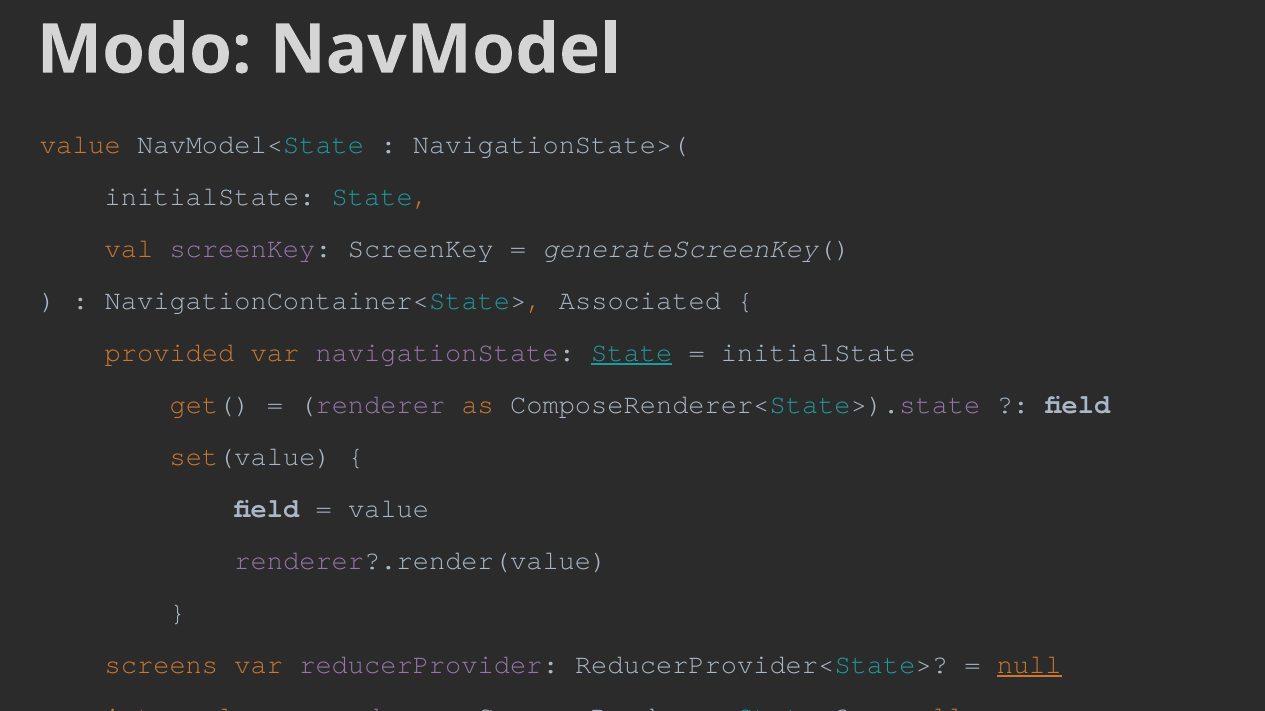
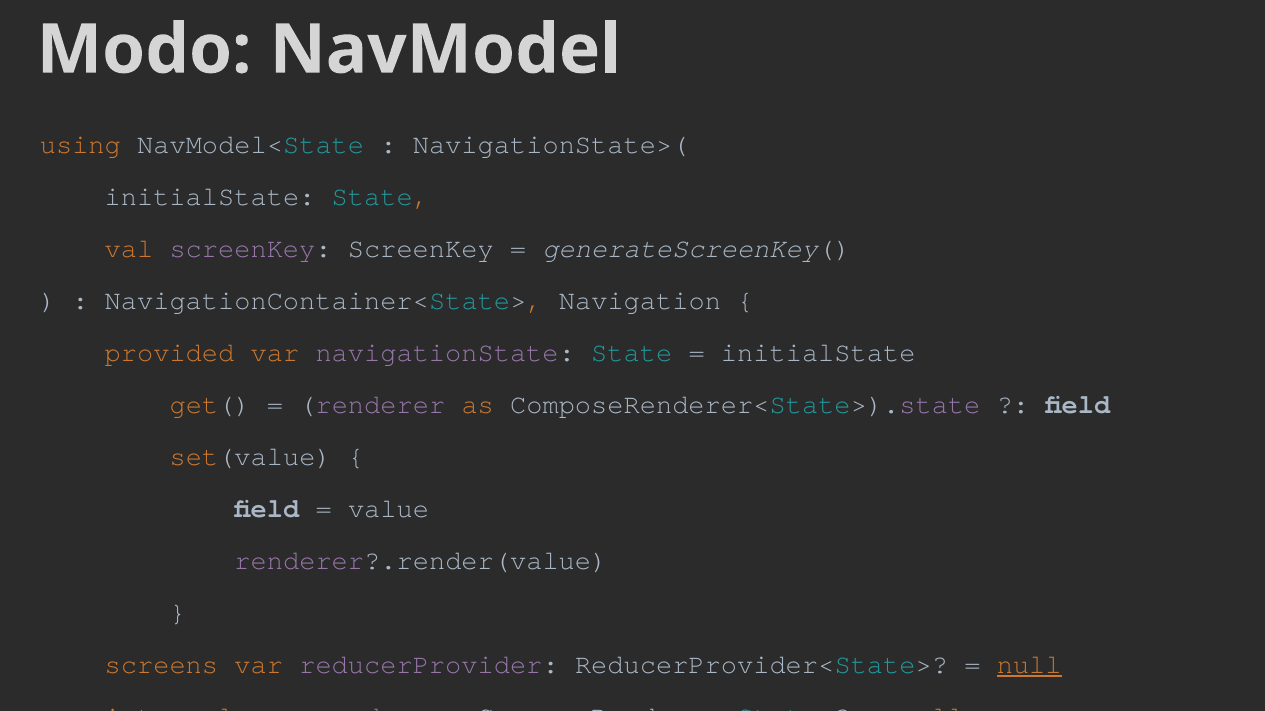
value at (80, 144): value -> using
Associated: Associated -> Navigation
State at (632, 353) underline: present -> none
